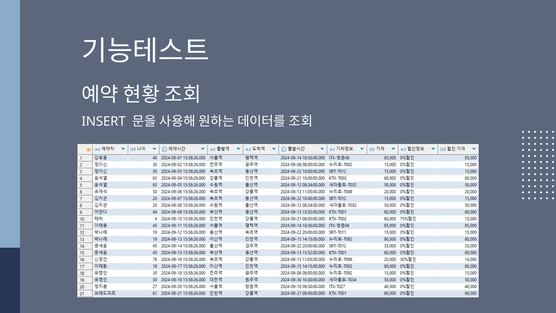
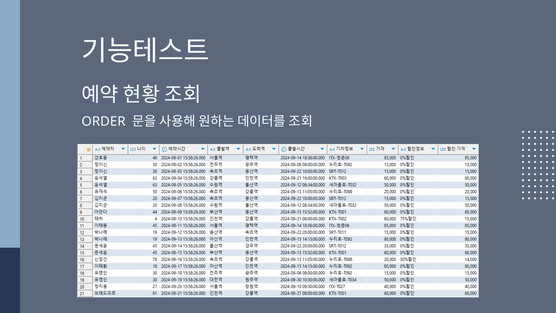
INSERT: INSERT -> ORDER
